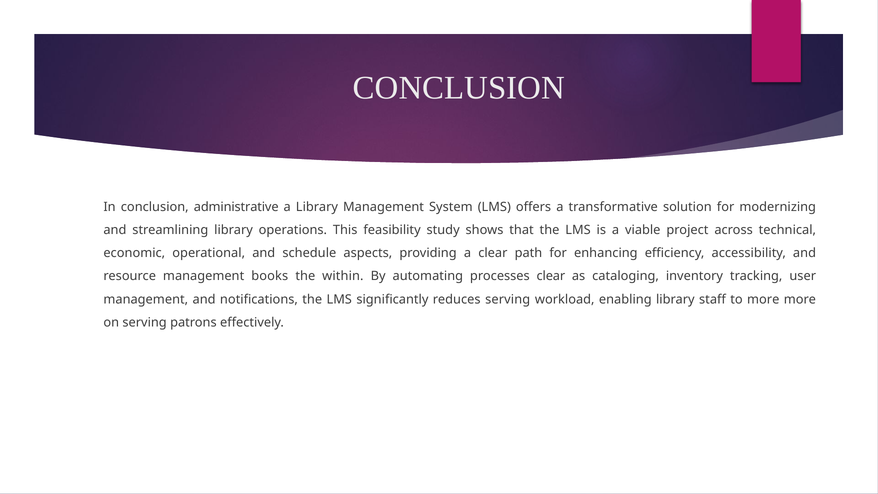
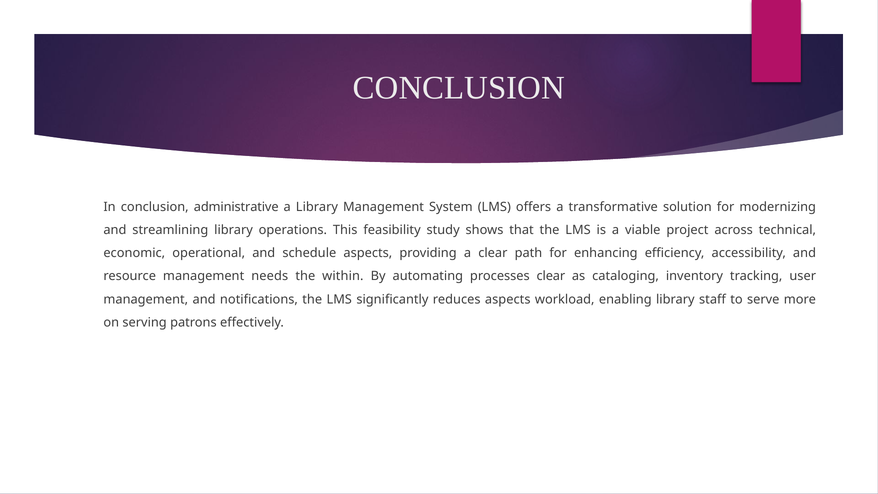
books: books -> needs
reduces serving: serving -> aspects
to more: more -> serve
